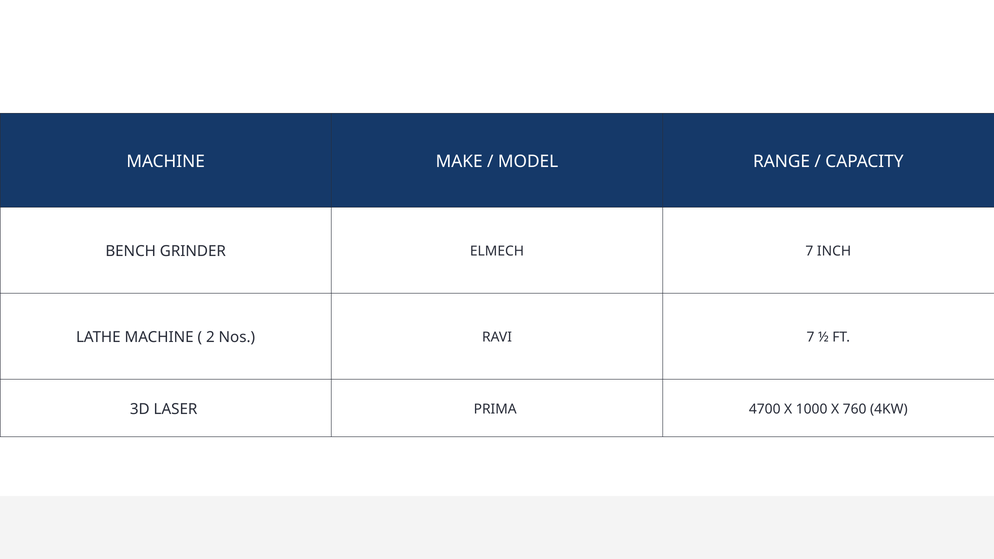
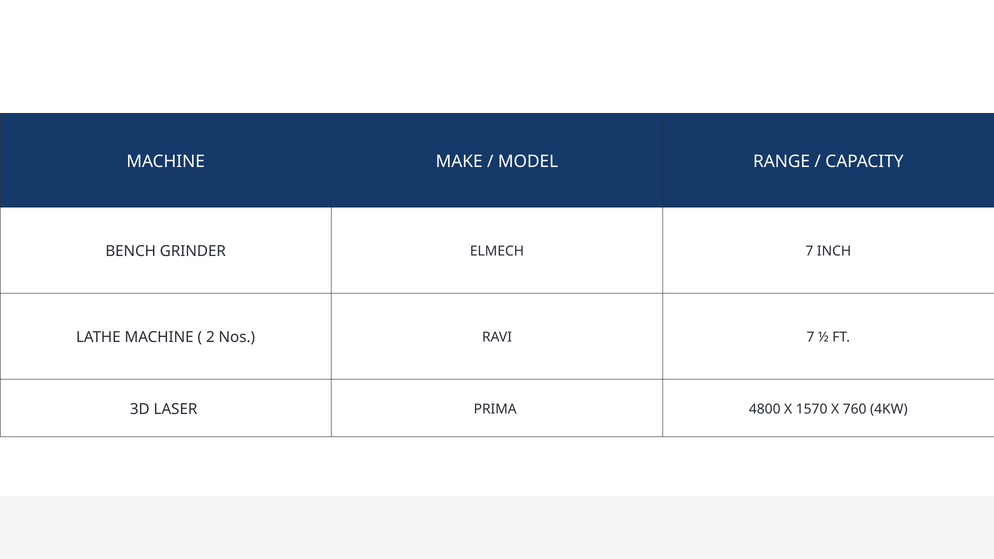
4700: 4700 -> 4800
1000: 1000 -> 1570
